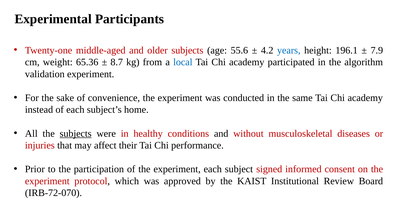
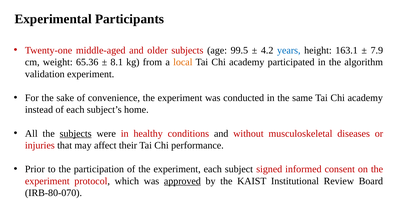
55.6: 55.6 -> 99.5
196.1: 196.1 -> 163.1
8.7: 8.7 -> 8.1
local colour: blue -> orange
approved underline: none -> present
IRB-72-070: IRB-72-070 -> IRB-80-070
